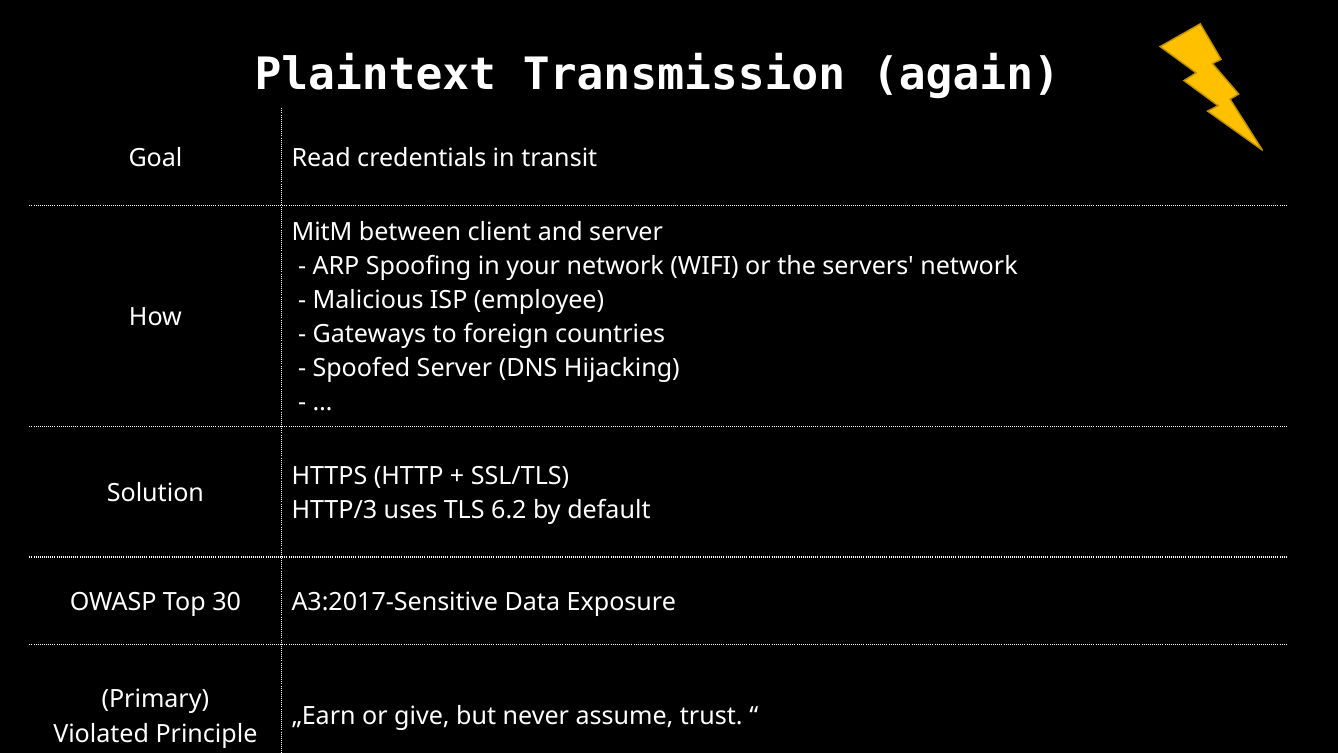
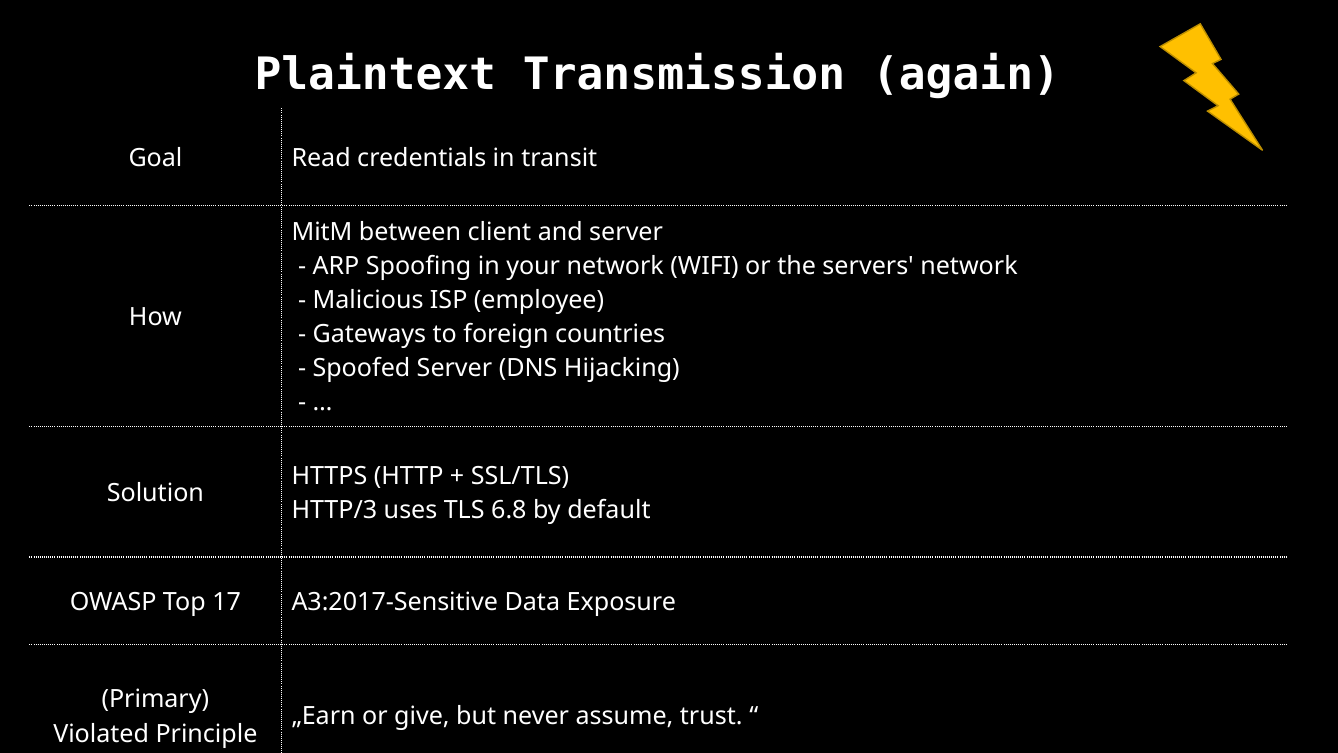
6.2: 6.2 -> 6.8
30: 30 -> 17
